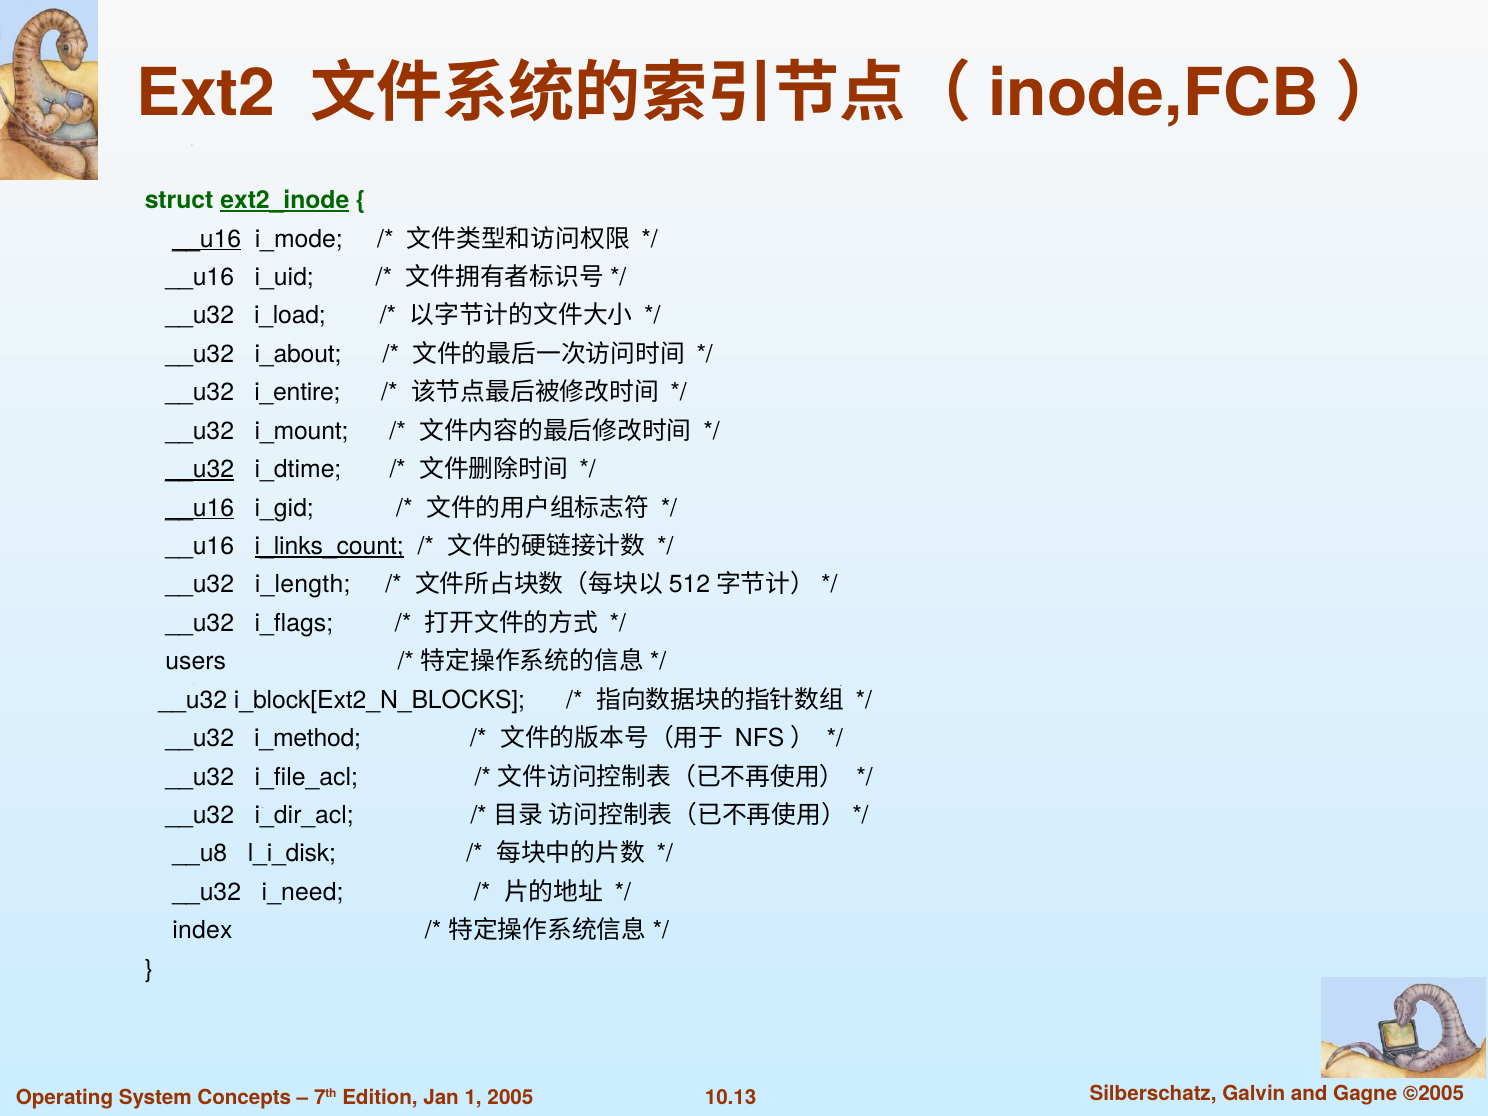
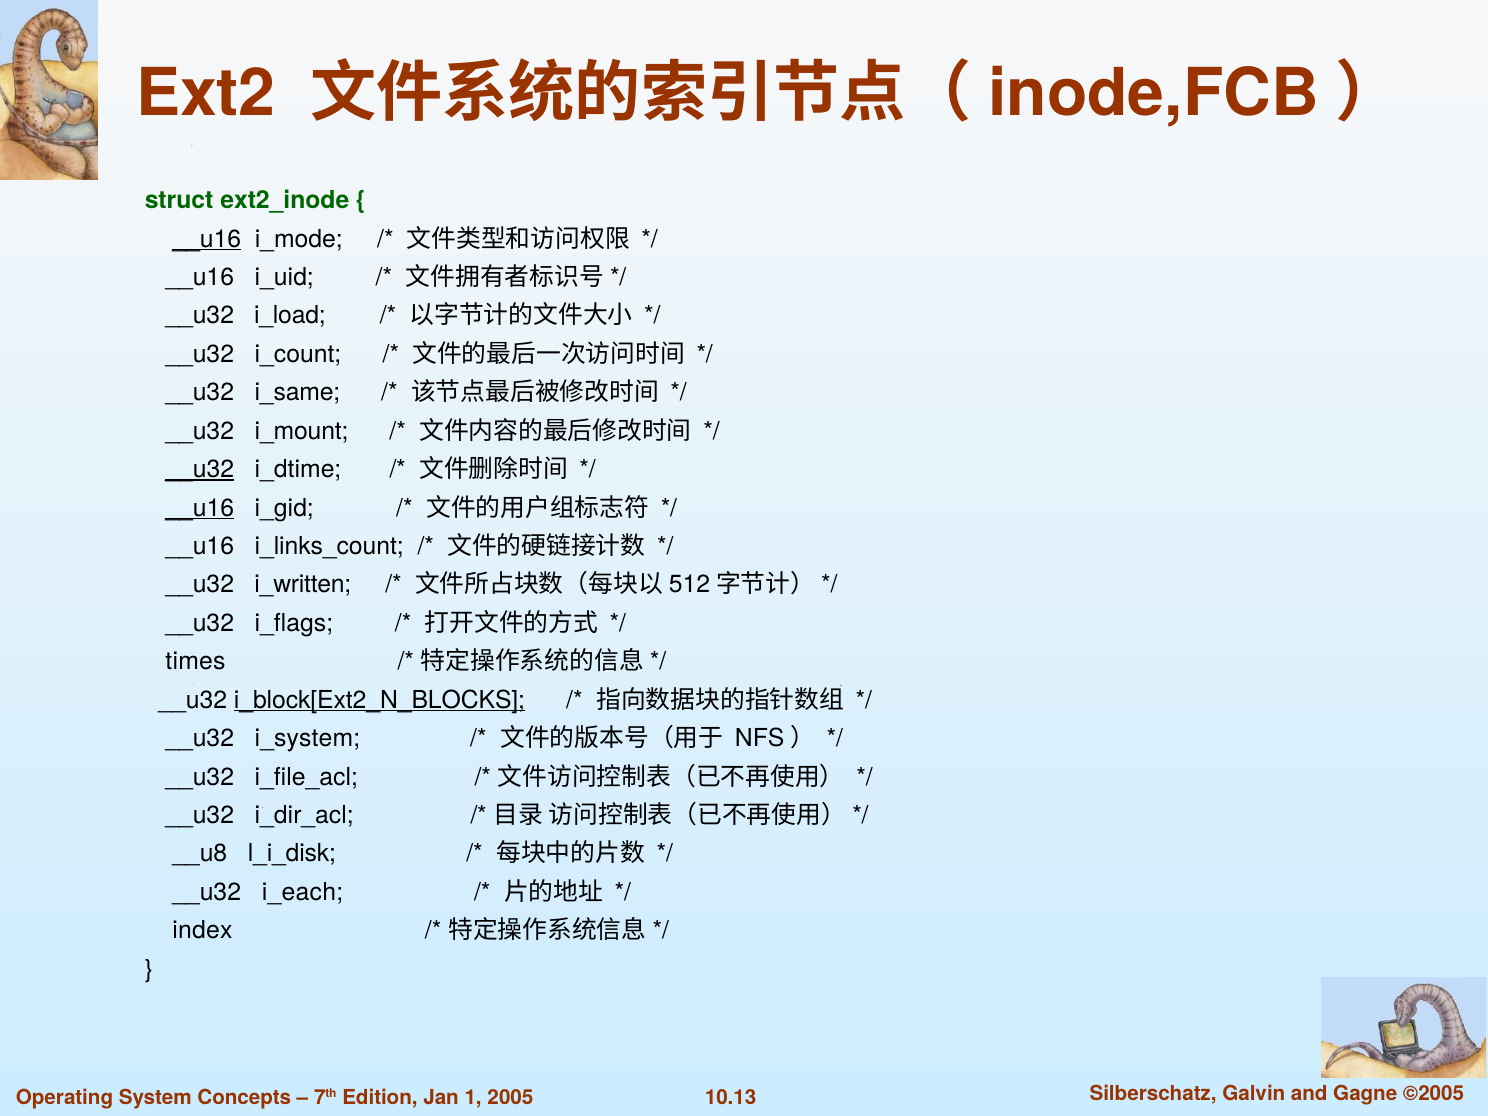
ext2_inode underline: present -> none
i_about: i_about -> i_count
i_entire: i_entire -> i_same
i_links_count underline: present -> none
i_length: i_length -> i_written
users: users -> times
i_block[Ext2_N_BLOCKS underline: none -> present
i_method: i_method -> i_system
i_need: i_need -> i_each
